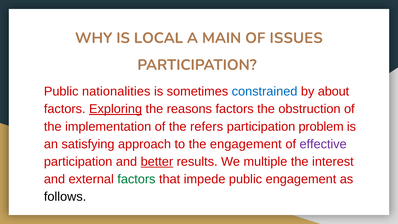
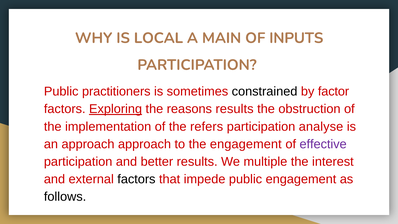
ISSUES: ISSUES -> INPUTS
nationalities: nationalities -> practitioners
constrained colour: blue -> black
about: about -> factor
reasons factors: factors -> results
problem: problem -> analyse
an satisfying: satisfying -> approach
better underline: present -> none
factors at (136, 179) colour: green -> black
